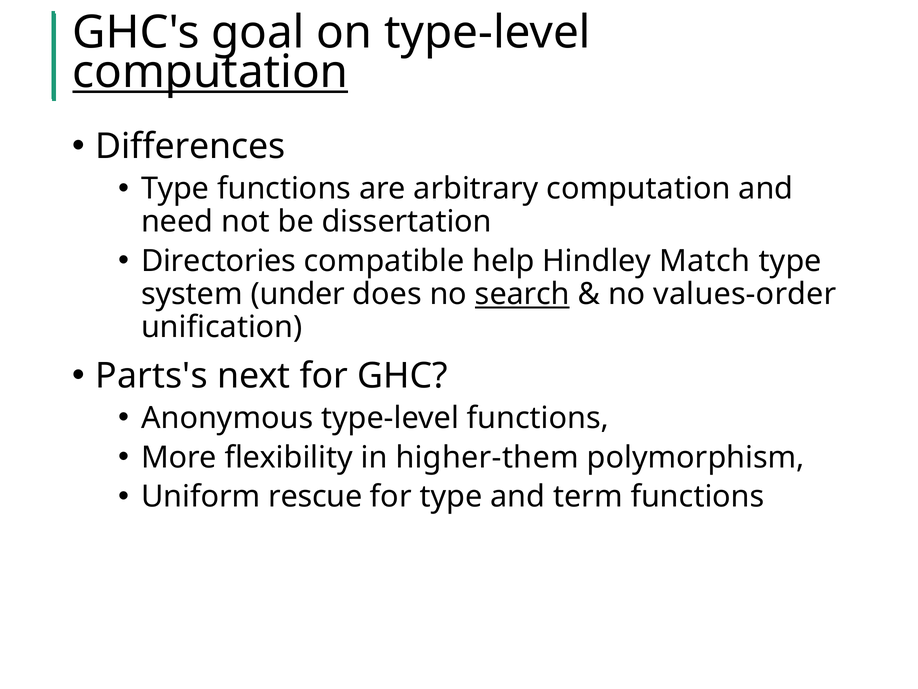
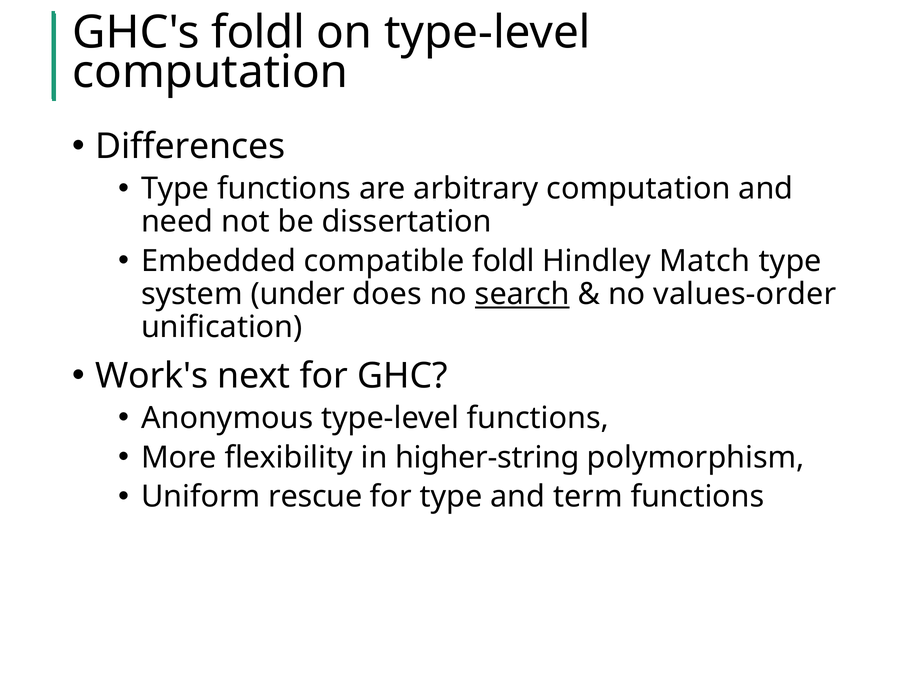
GHC's goal: goal -> foldl
computation at (210, 72) underline: present -> none
Directories: Directories -> Embedded
compatible help: help -> foldl
Parts's: Parts's -> Work's
higher-them: higher-them -> higher-string
